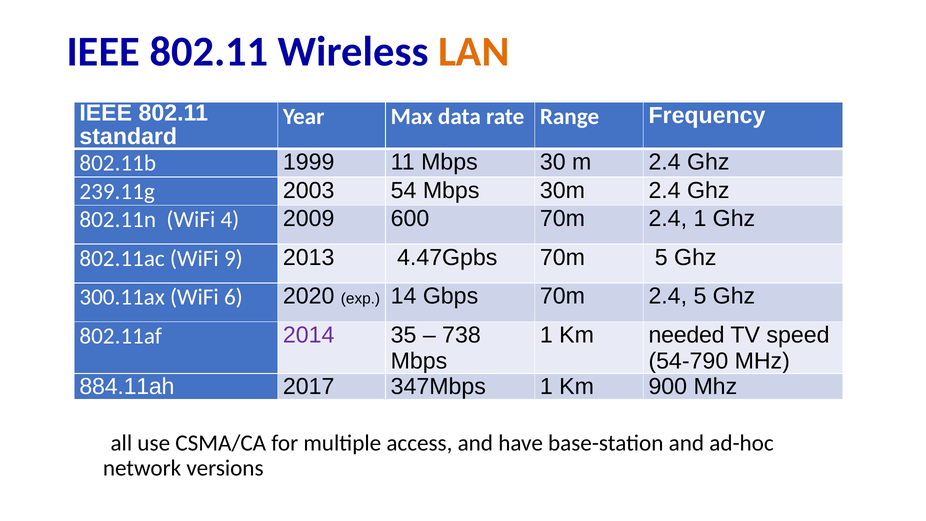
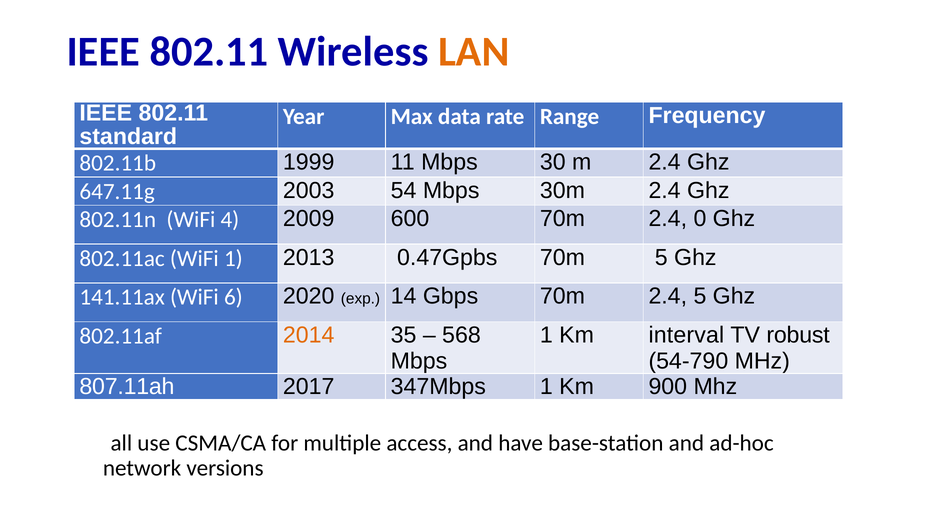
239.11g: 239.11g -> 647.11g
2.4 1: 1 -> 0
WiFi 9: 9 -> 1
4.47Gpbs: 4.47Gpbs -> 0.47Gpbs
300.11ax: 300.11ax -> 141.11ax
needed: needed -> interval
speed: speed -> robust
2014 colour: purple -> orange
738: 738 -> 568
884.11ah: 884.11ah -> 807.11ah
